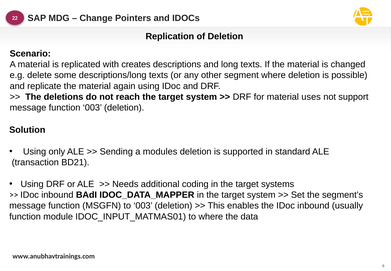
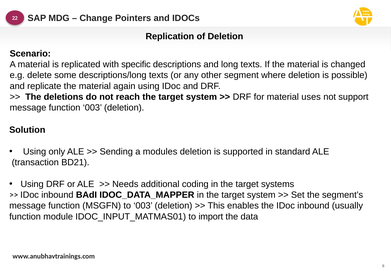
creates: creates -> specific
to where: where -> import
